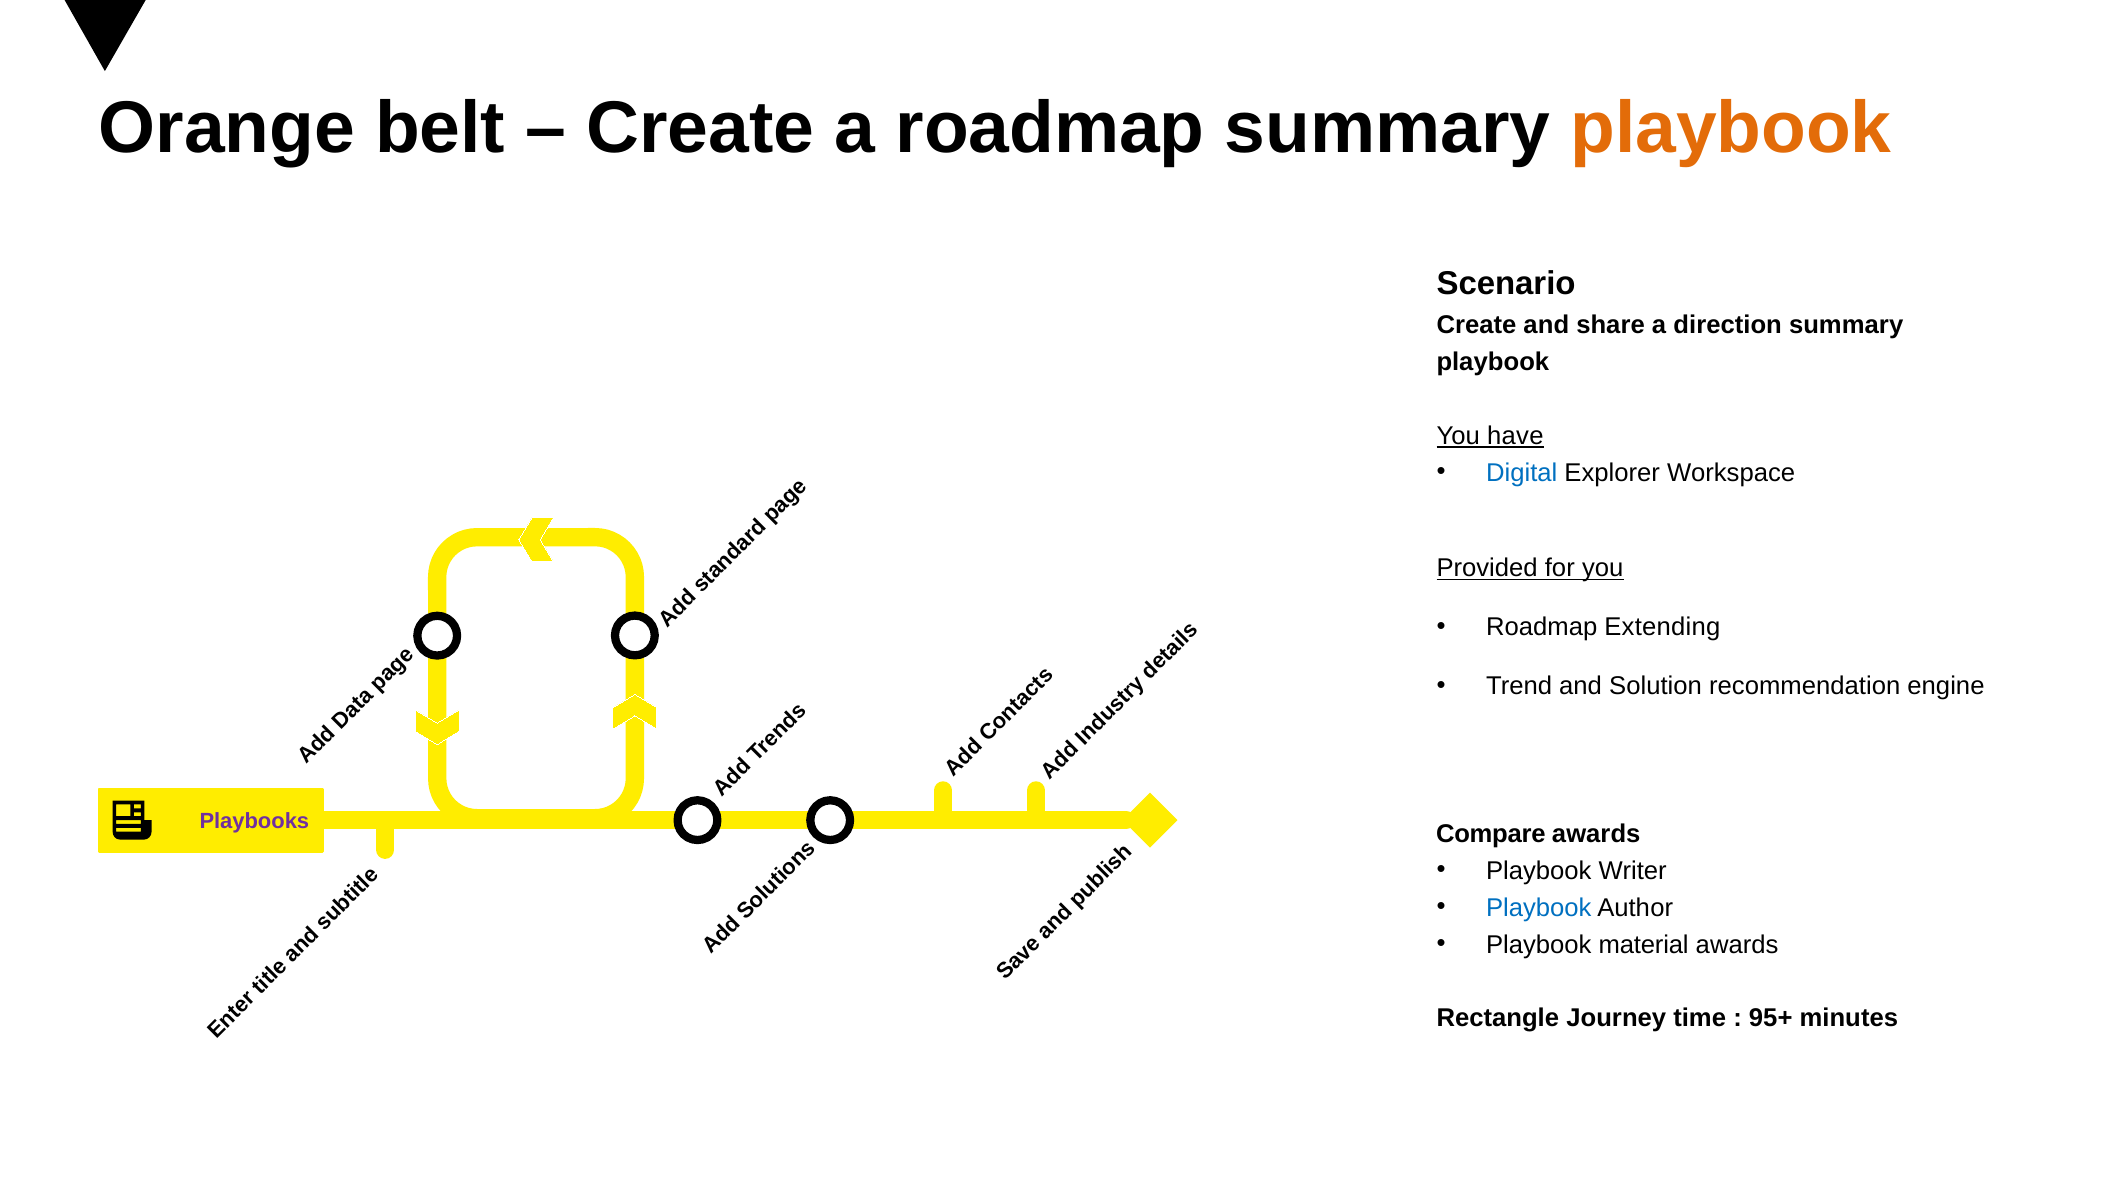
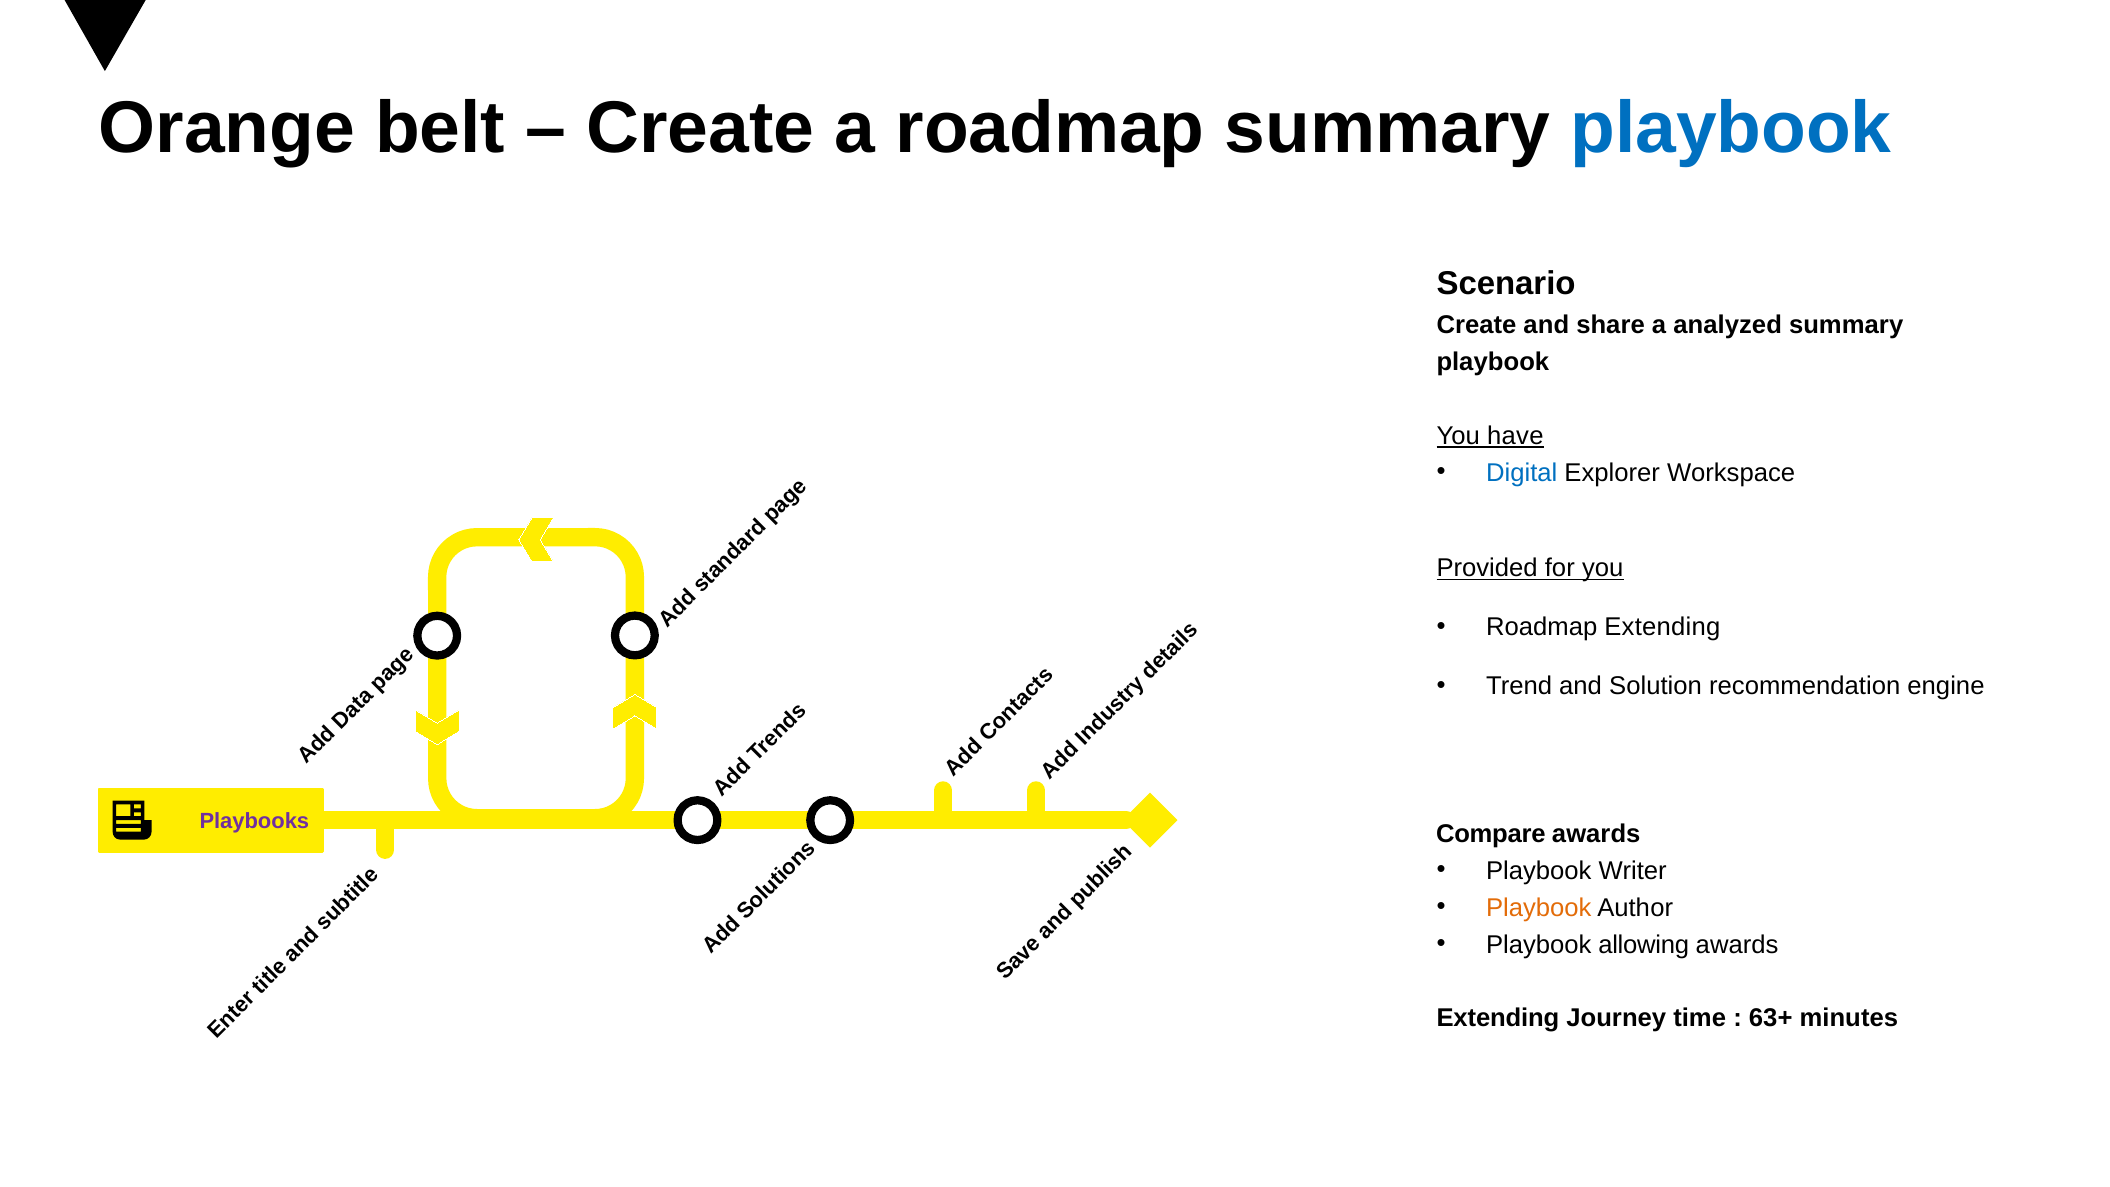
playbook at (1731, 128) colour: orange -> blue
direction: direction -> analyzed
Playbook at (1539, 908) colour: blue -> orange
material: material -> allowing
Rectangle at (1498, 1018): Rectangle -> Extending
95+: 95+ -> 63+
